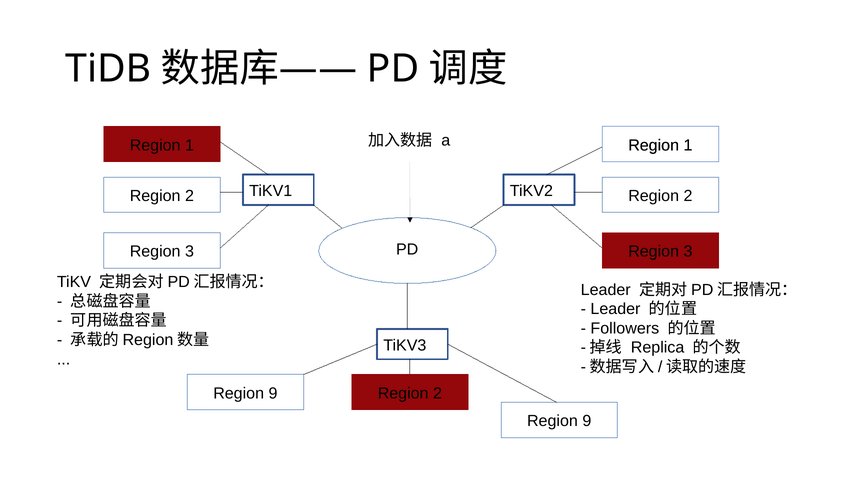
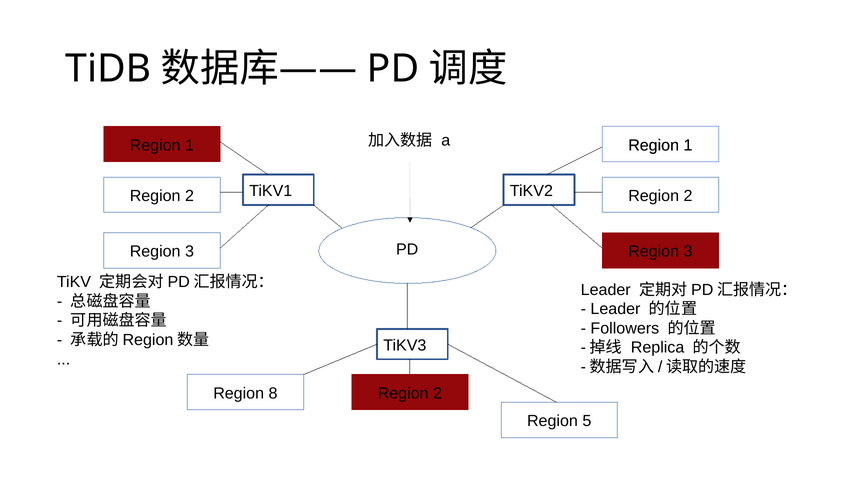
9 at (273, 393): 9 -> 8
9 at (587, 421): 9 -> 5
